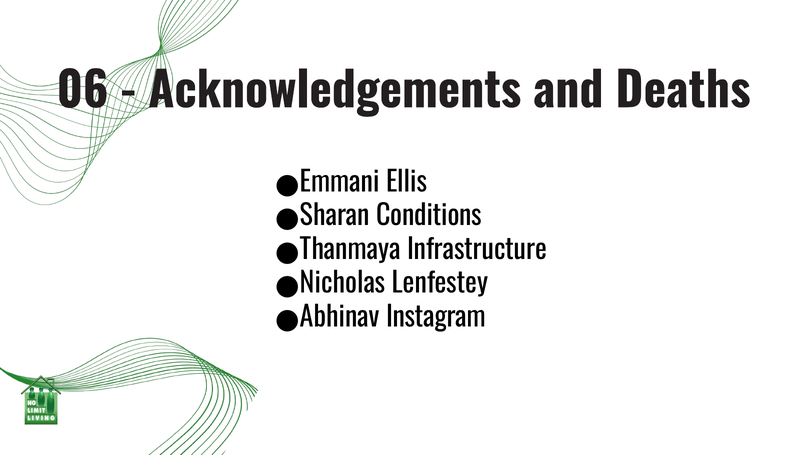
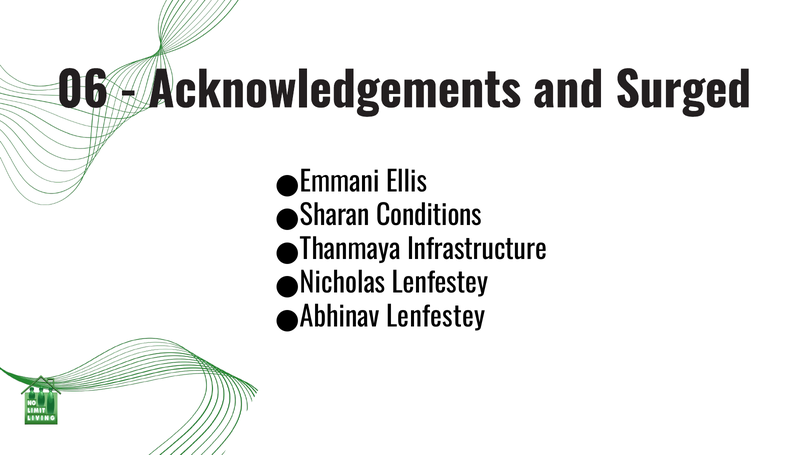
Deaths: Deaths -> Surged
Abhinav Instagram: Instagram -> Lenfestey
